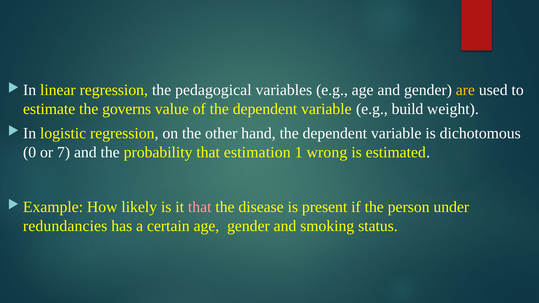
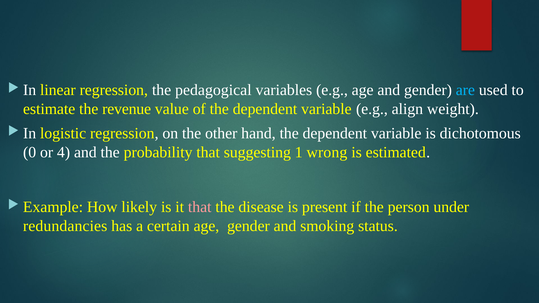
are colour: yellow -> light blue
governs: governs -> revenue
build: build -> align
7: 7 -> 4
estimation: estimation -> suggesting
